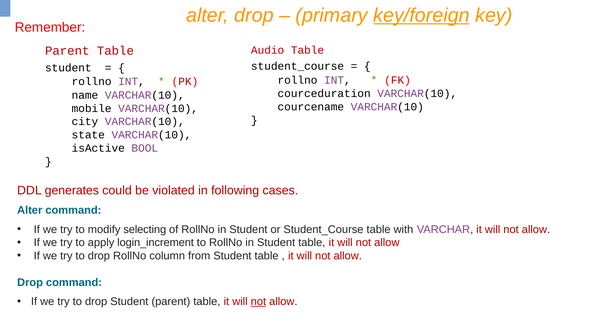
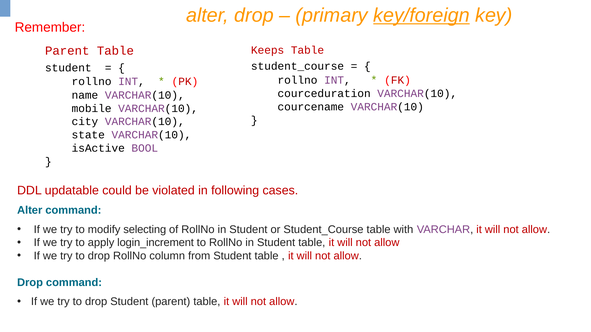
Audio: Audio -> Keeps
generates: generates -> updatable
not at (258, 302) underline: present -> none
